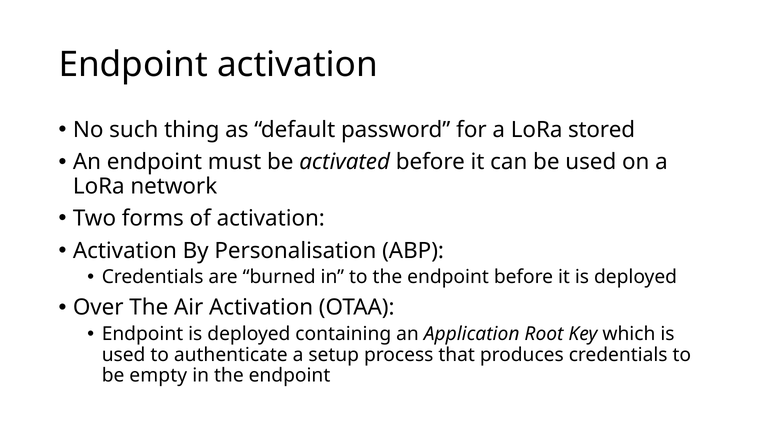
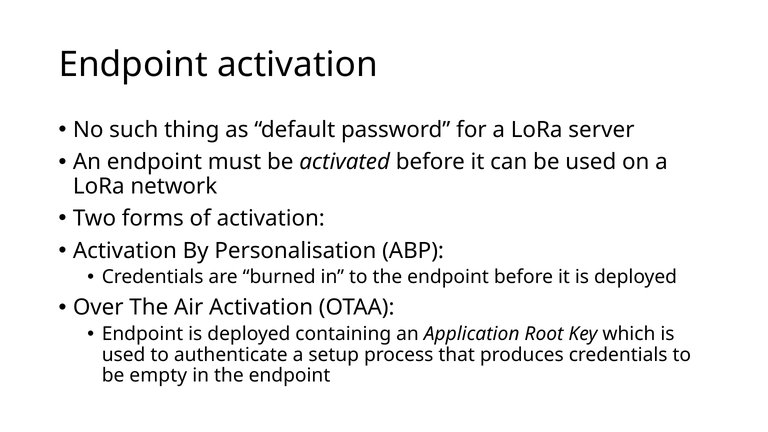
stored: stored -> server
